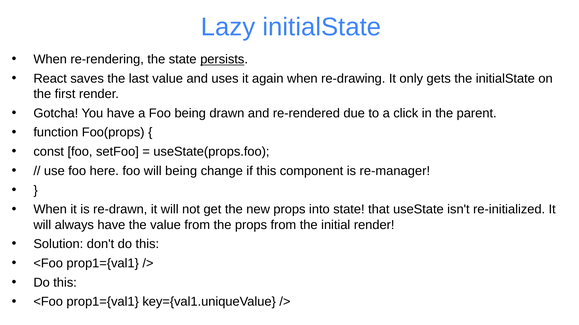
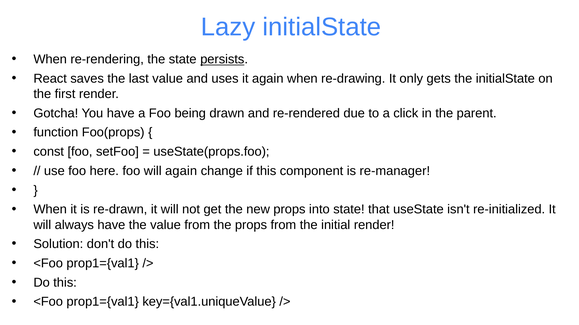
will being: being -> again
